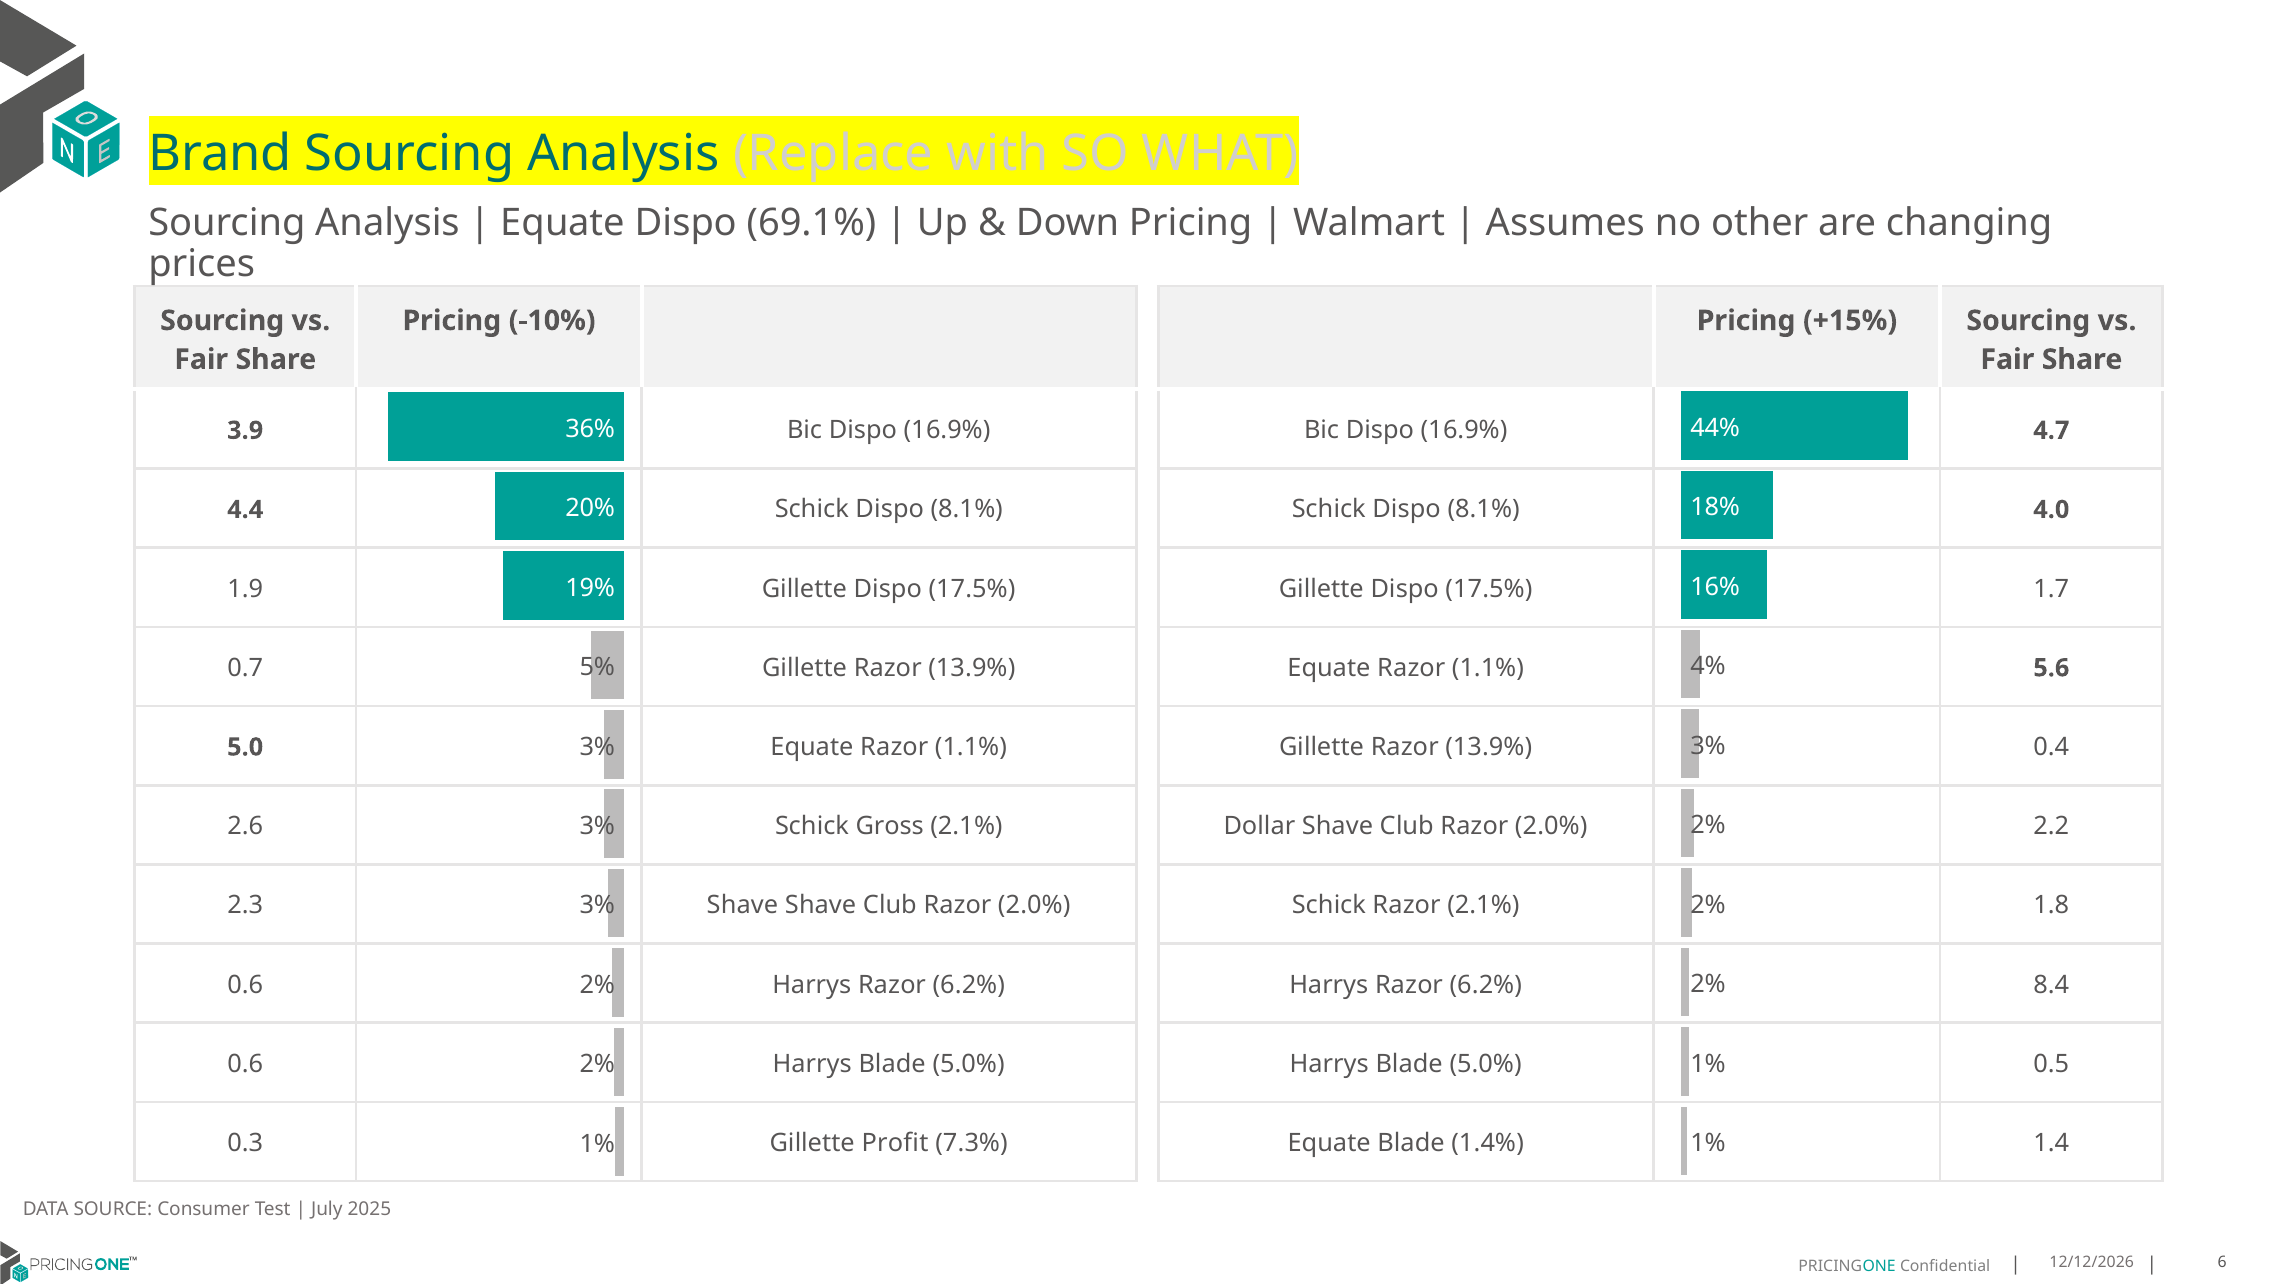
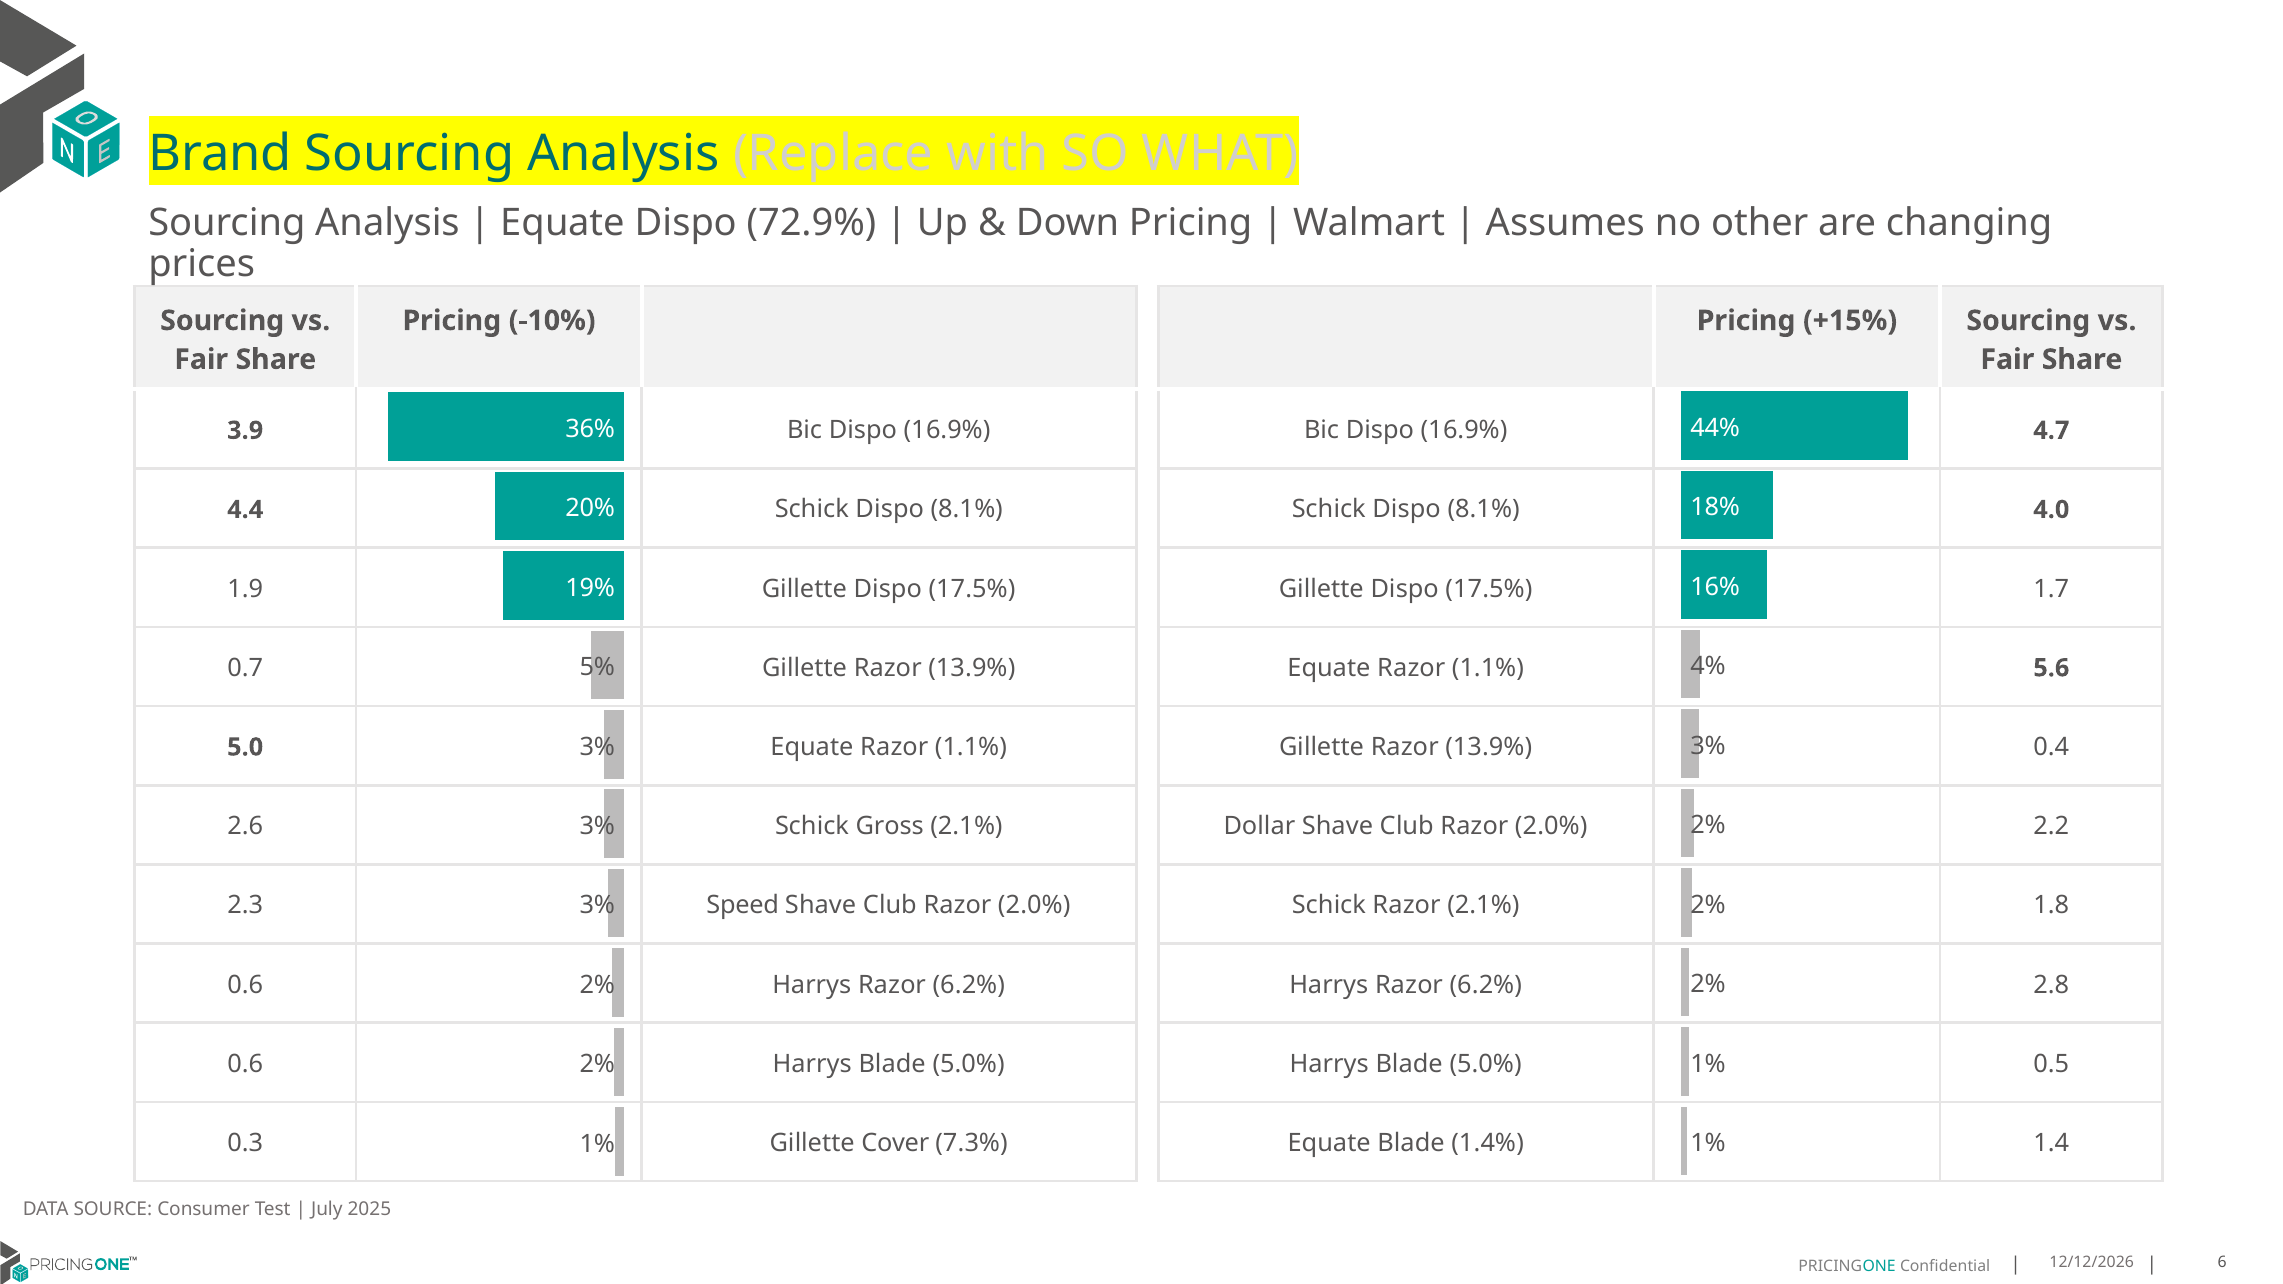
69.1%: 69.1% -> 72.9%
2.3 Shave: Shave -> Speed
8.4: 8.4 -> 2.8
Profit: Profit -> Cover
